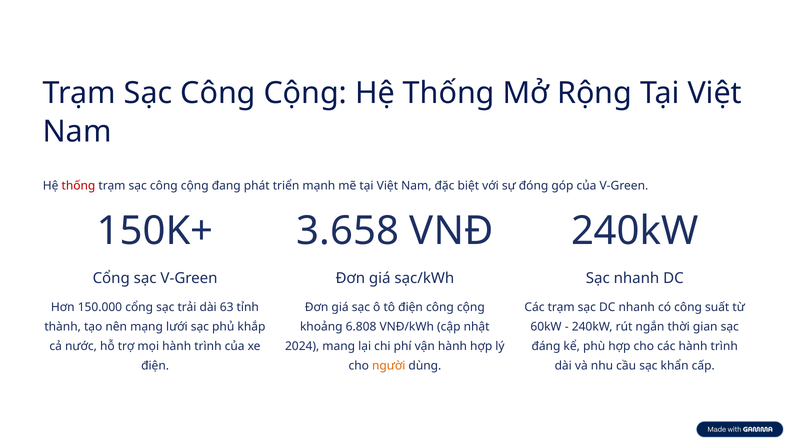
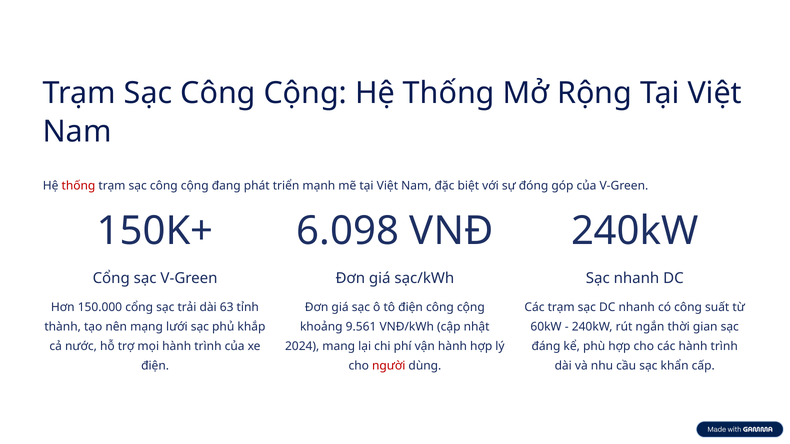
3.658: 3.658 -> 6.098
6.808: 6.808 -> 9.561
người colour: orange -> red
